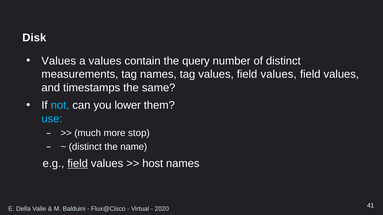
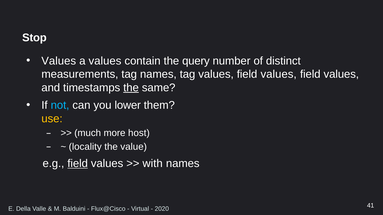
Disk: Disk -> Stop
the at (131, 88) underline: none -> present
use colour: light blue -> yellow
stop: stop -> host
distinct at (85, 147): distinct -> locality
name: name -> value
host: host -> with
